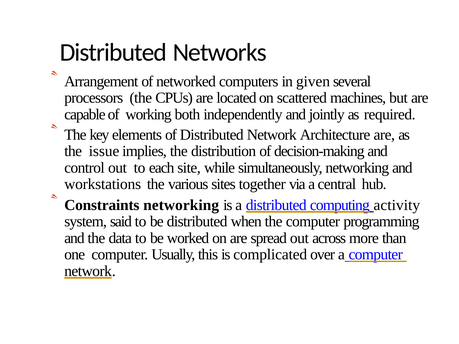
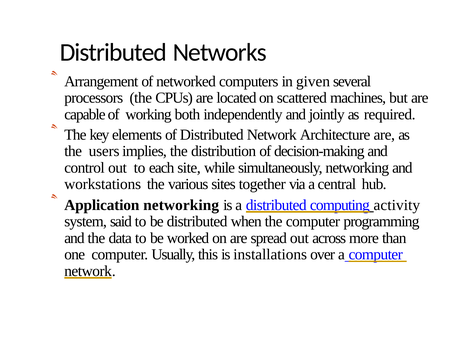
issue: issue -> users
Constraints: Constraints -> Application
complicated: complicated -> installations
